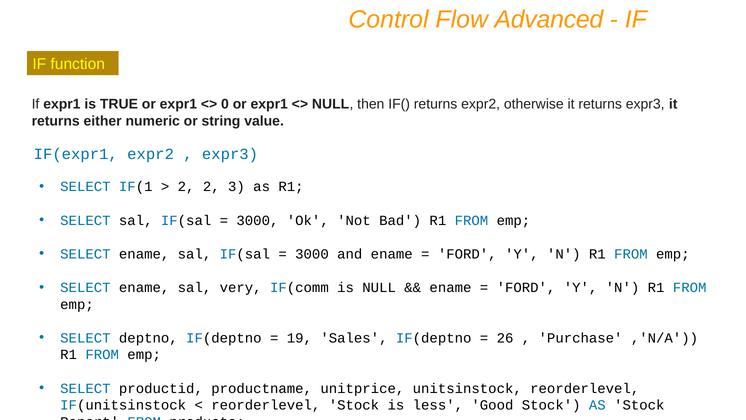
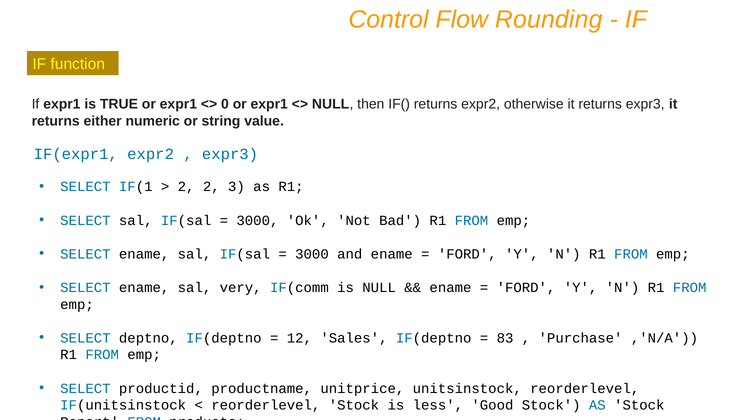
Advanced: Advanced -> Rounding
19: 19 -> 12
26: 26 -> 83
